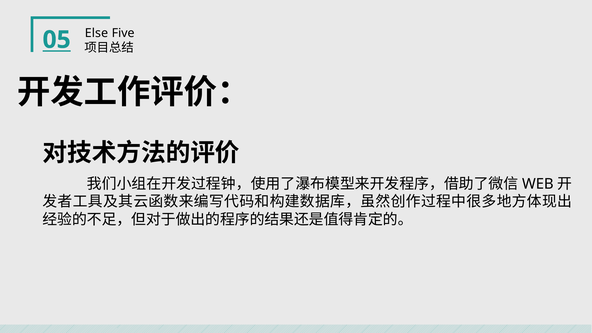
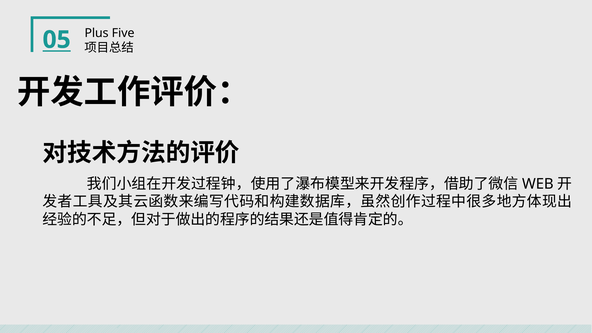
Else: Else -> Plus
